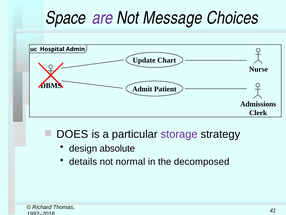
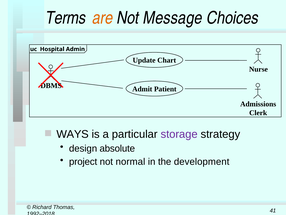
are colour: purple -> orange
Space: Space -> Terms
DOES: DOES -> WAYS
details: details -> project
decomposed: decomposed -> development
